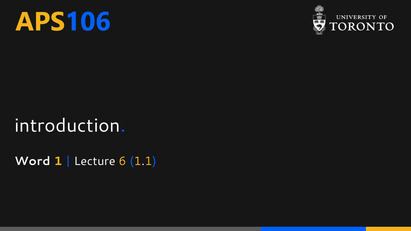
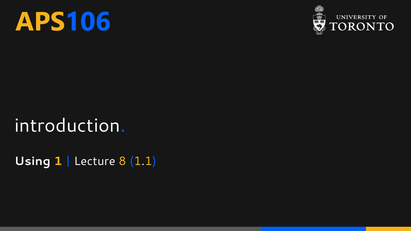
Word: Word -> Using
6: 6 -> 8
